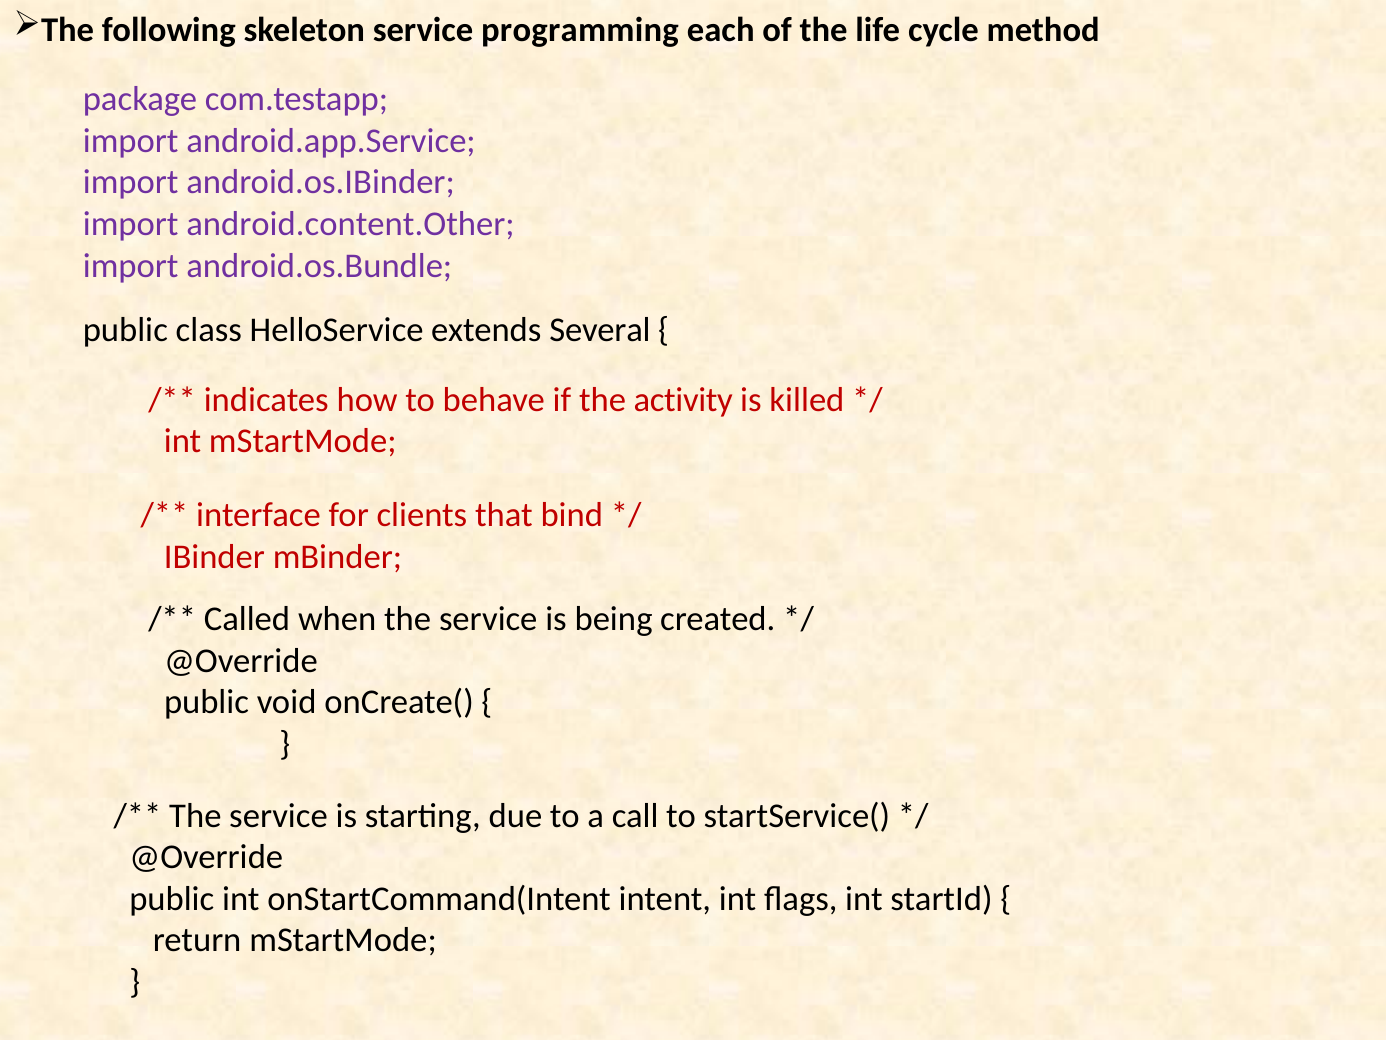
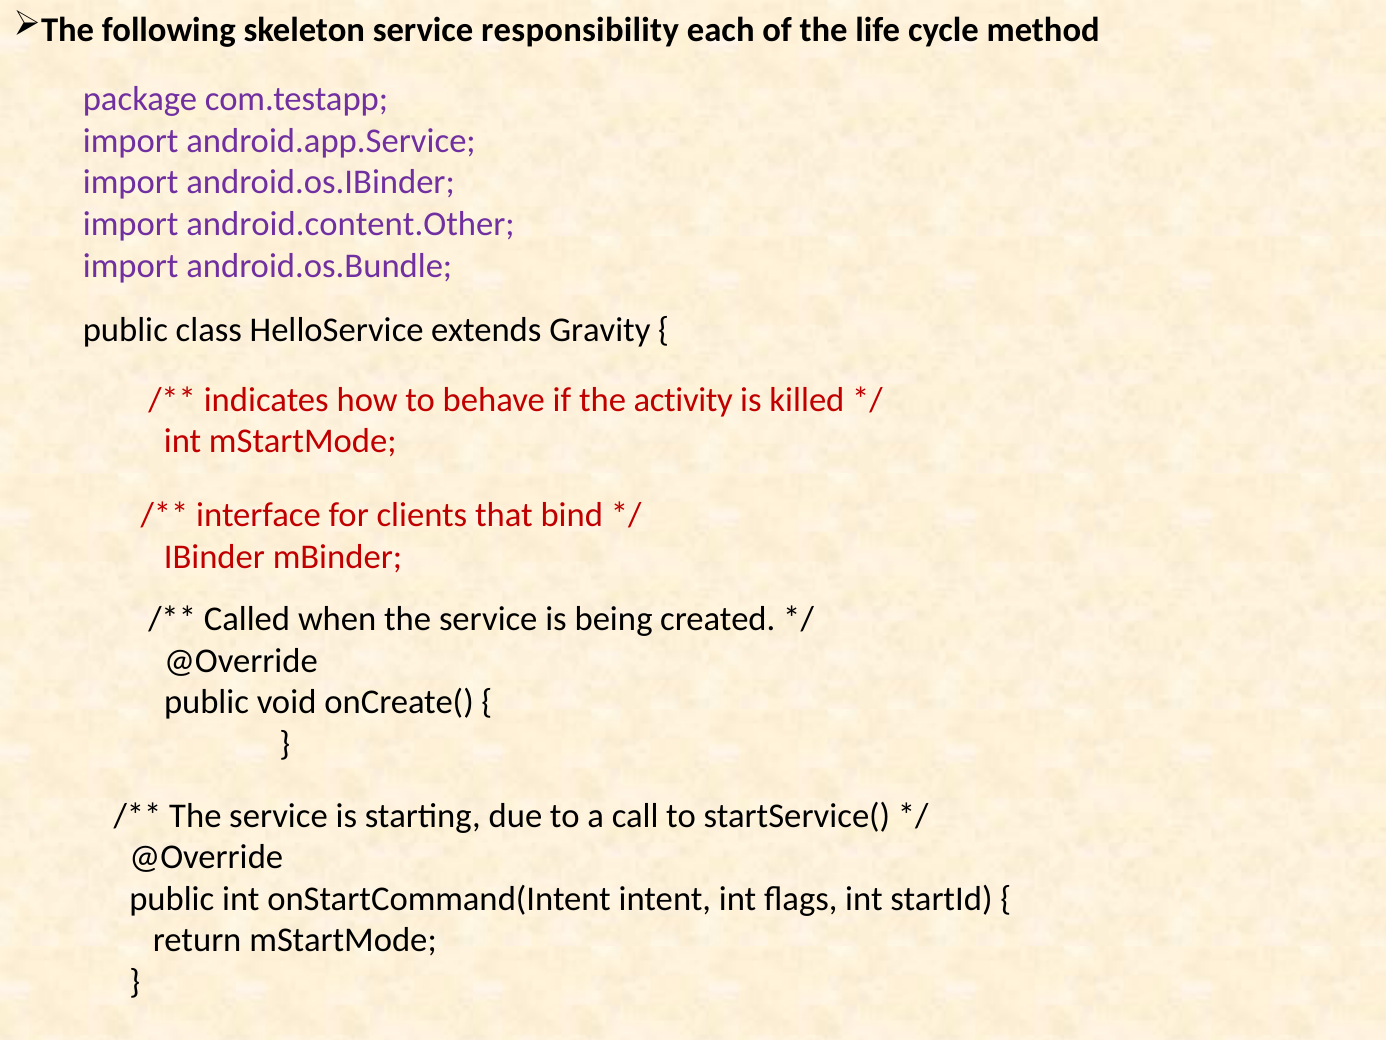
programming: programming -> responsibility
Several: Several -> Gravity
